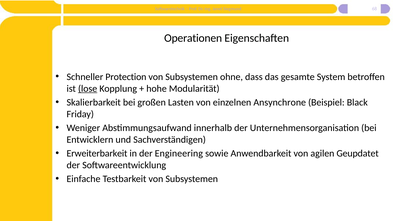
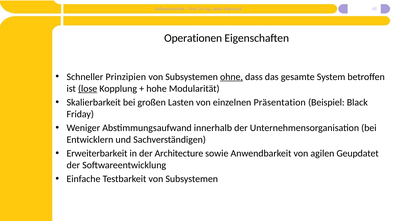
Protection: Protection -> Prinzipien
ohne underline: none -> present
Ansynchrone: Ansynchrone -> Präsentation
Engineering: Engineering -> Architecture
